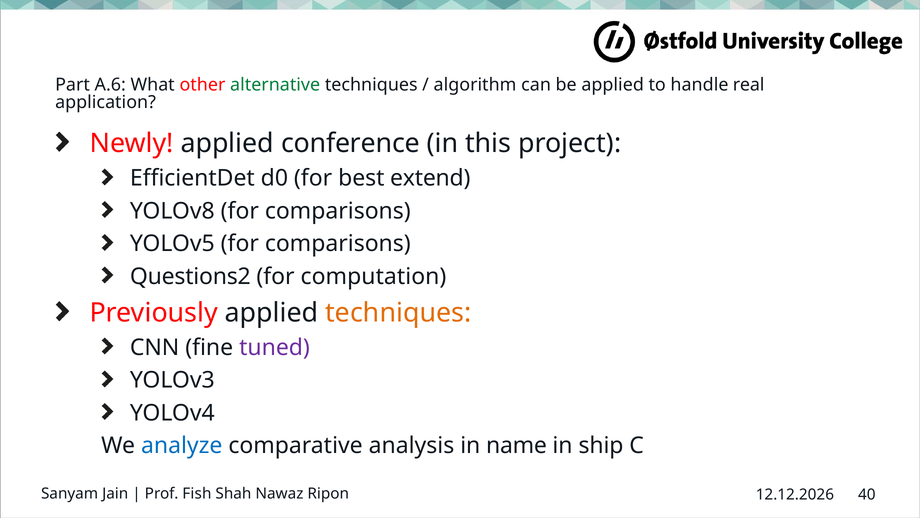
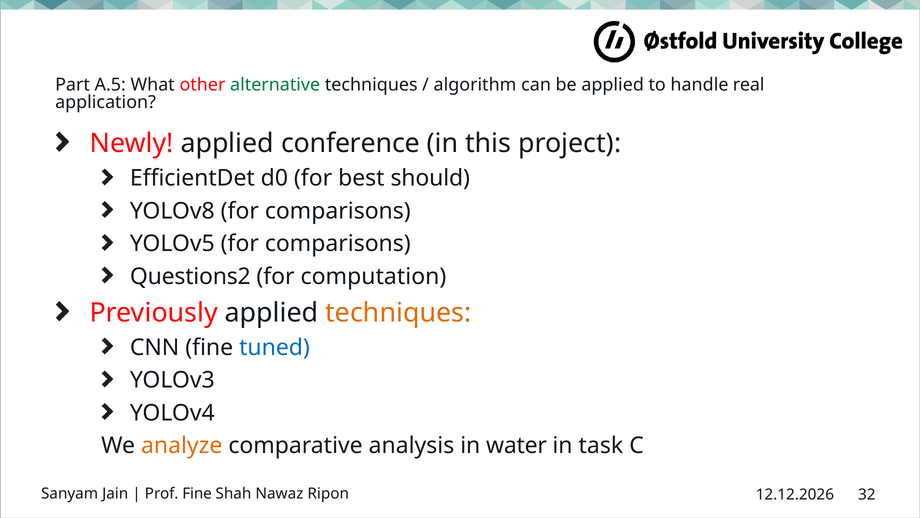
A.6: A.6 -> A.5
extend: extend -> should
tuned colour: purple -> blue
analyze colour: blue -> orange
name: name -> water
ship: ship -> task
Prof Fish: Fish -> Fine
40: 40 -> 32
